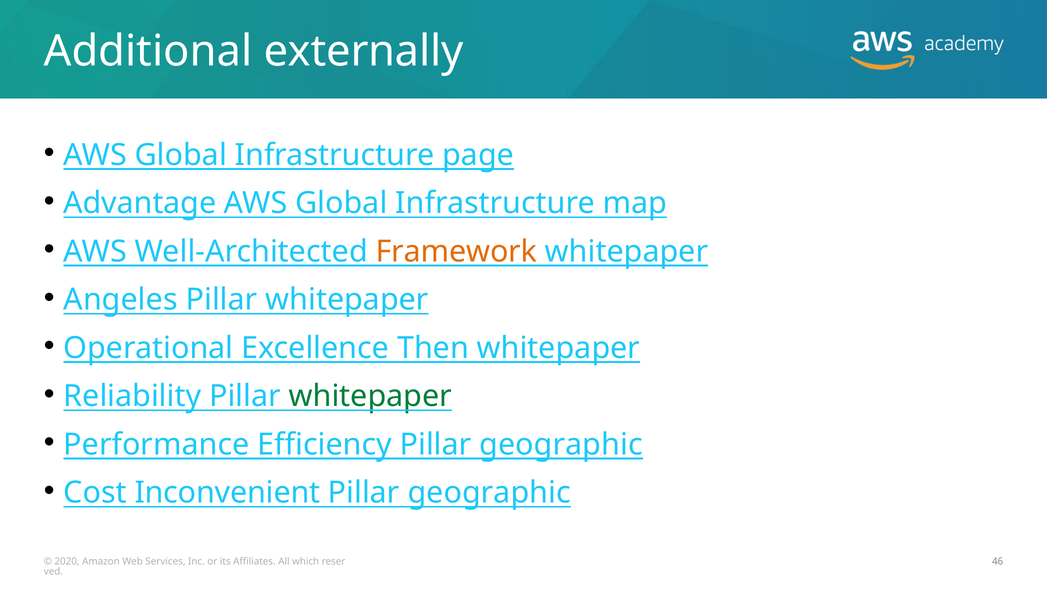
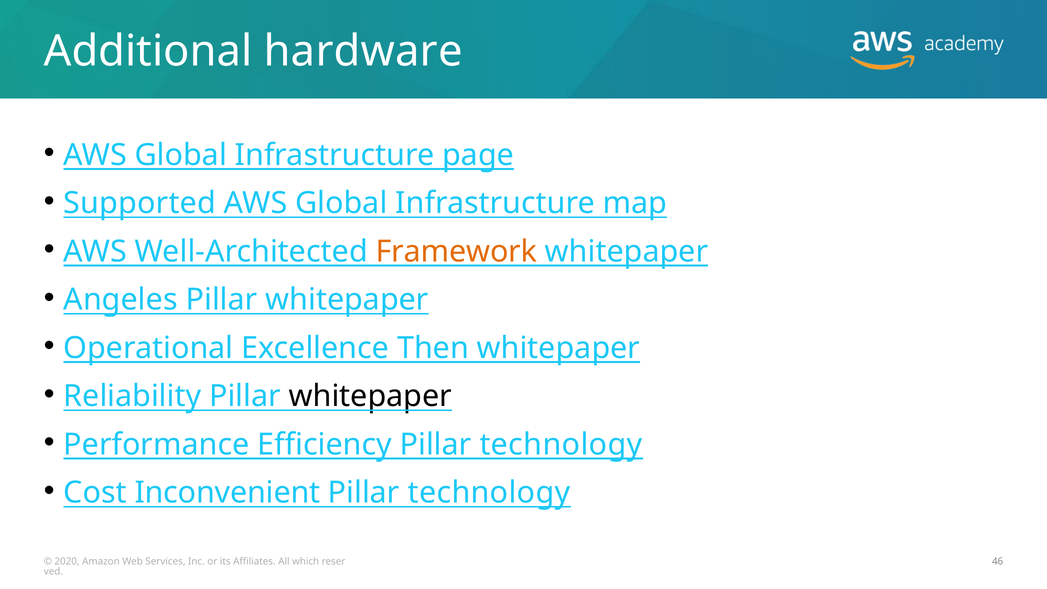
externally: externally -> hardware
Advantage: Advantage -> Supported
whitepaper at (370, 396) colour: green -> black
Efficiency Pillar geographic: geographic -> technology
geographic at (489, 493): geographic -> technology
